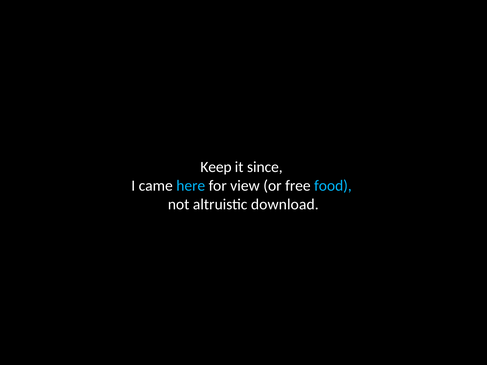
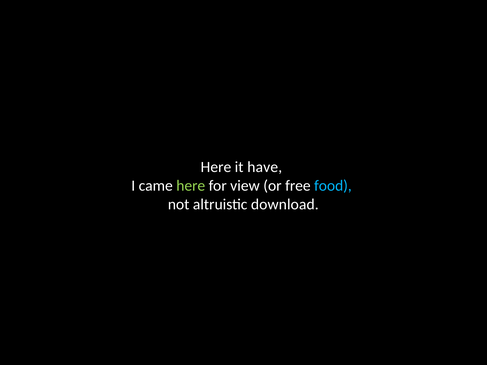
Keep at (216, 167): Keep -> Here
since: since -> have
here at (191, 186) colour: light blue -> light green
